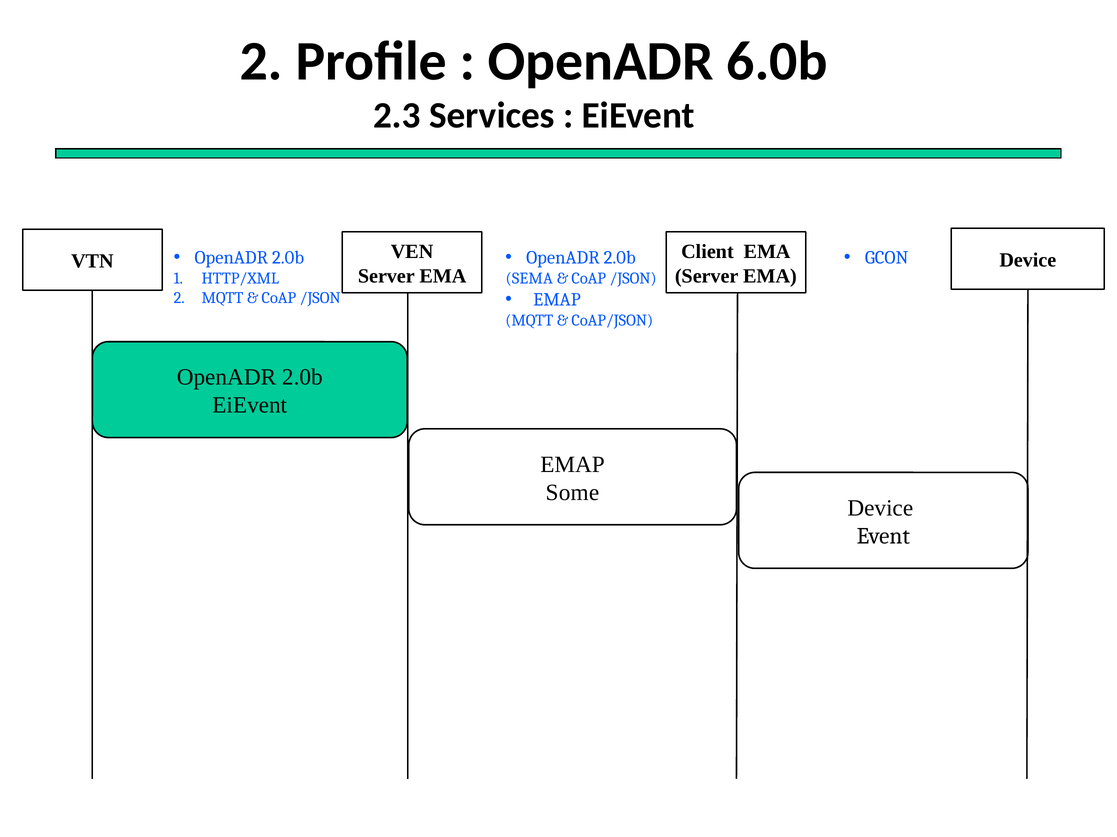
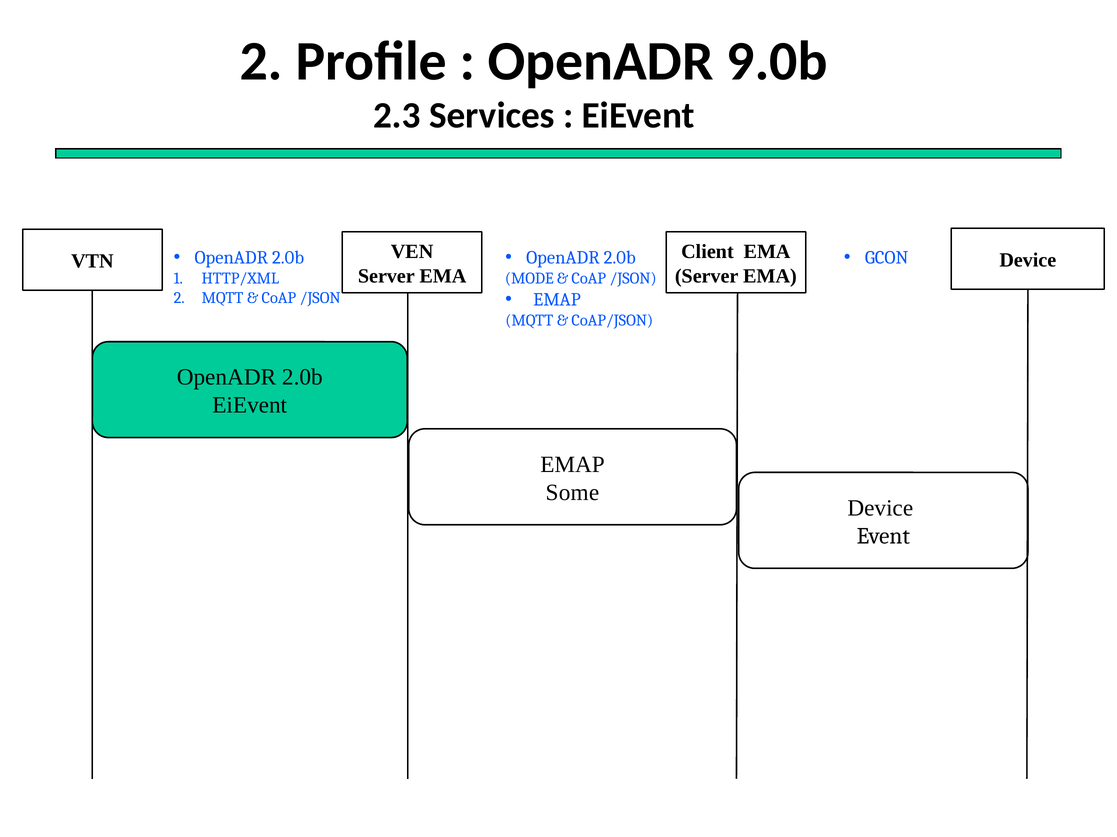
6.0b: 6.0b -> 9.0b
SEMA: SEMA -> MODE
